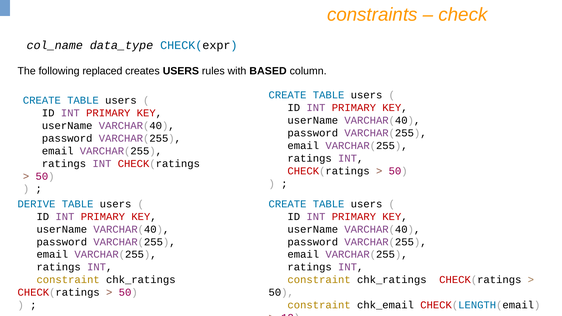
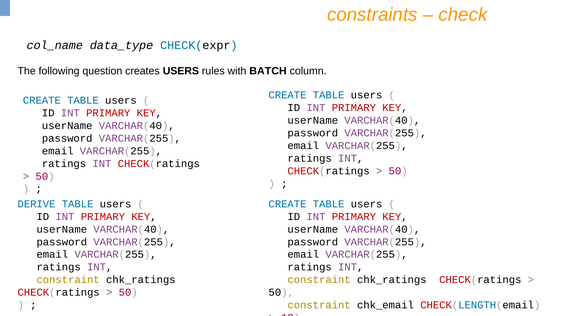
replaced: replaced -> question
BASED: BASED -> BATCH
